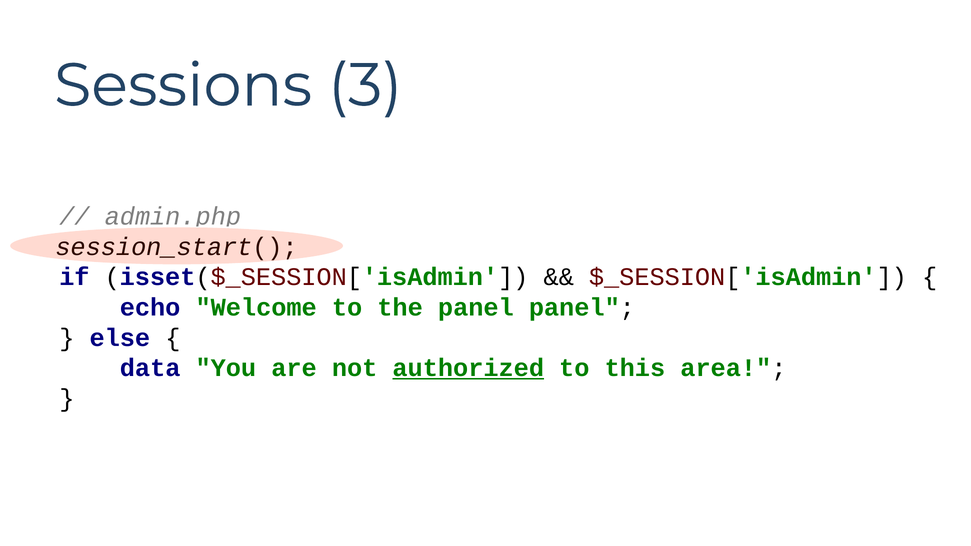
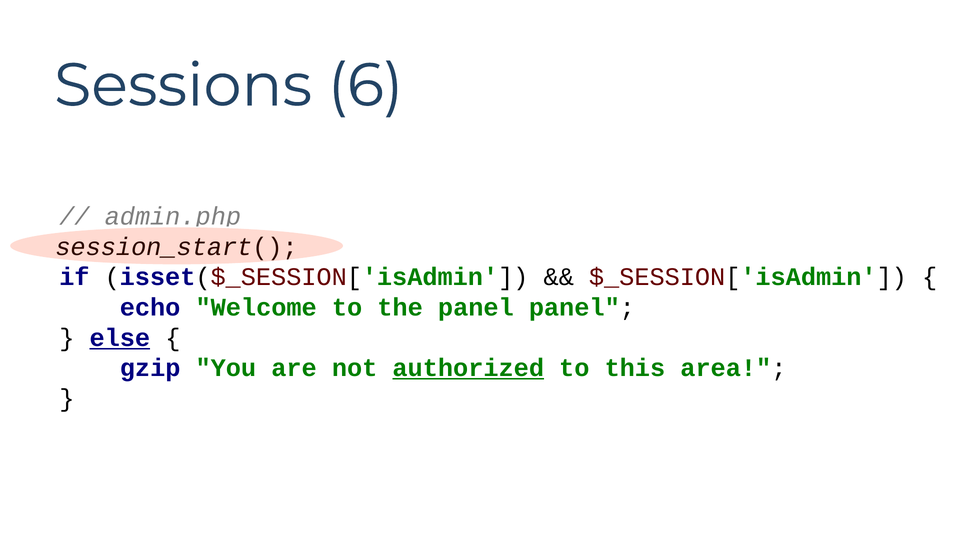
3: 3 -> 6
else underline: none -> present
data: data -> gzip
